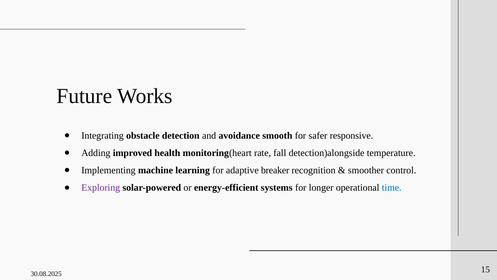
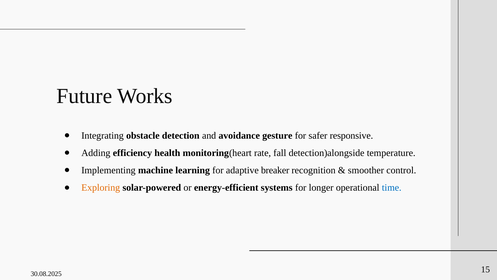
smooth: smooth -> gesture
improved: improved -> efficiency
Exploring colour: purple -> orange
